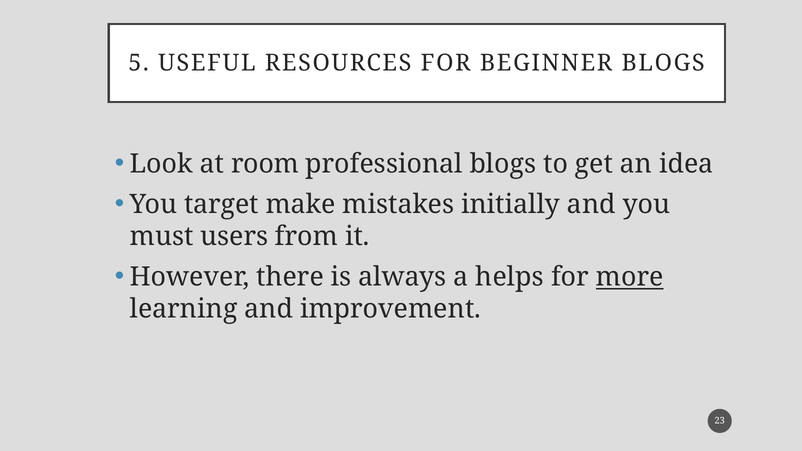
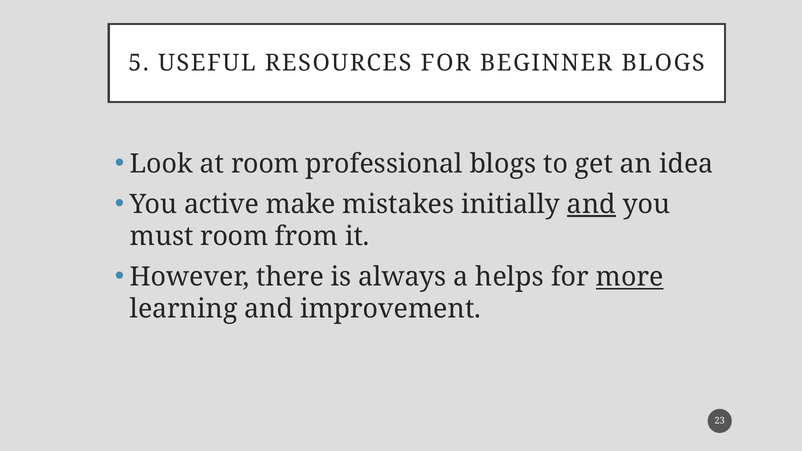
target: target -> active
and at (591, 205) underline: none -> present
must users: users -> room
